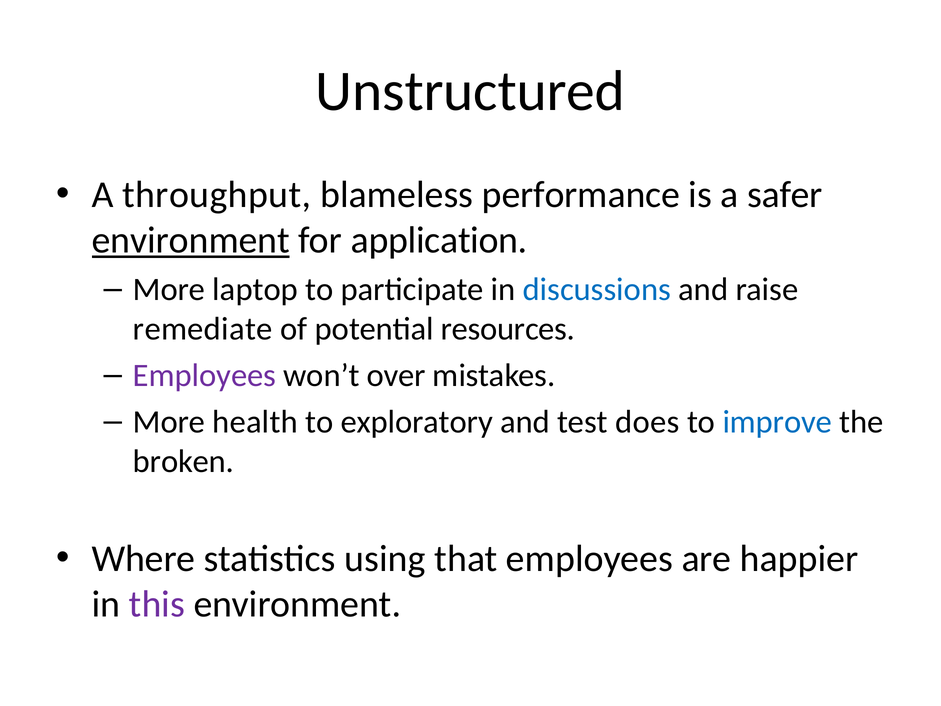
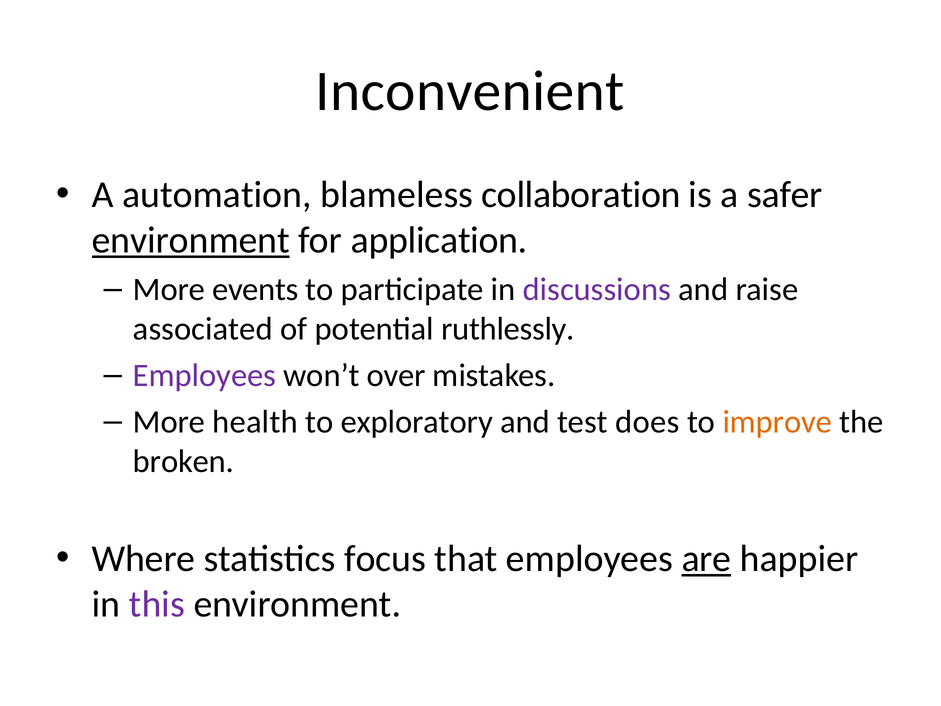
Unstructured: Unstructured -> Inconvenient
throughput: throughput -> automation
performance: performance -> collaboration
laptop: laptop -> events
discussions colour: blue -> purple
remediate: remediate -> associated
resources: resources -> ruthlessly
improve colour: blue -> orange
using: using -> focus
are underline: none -> present
